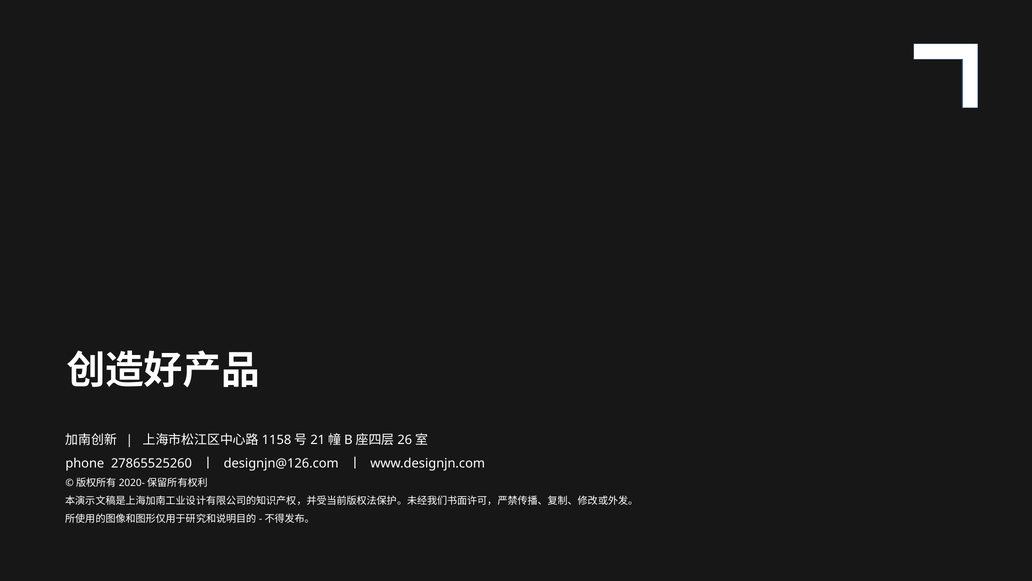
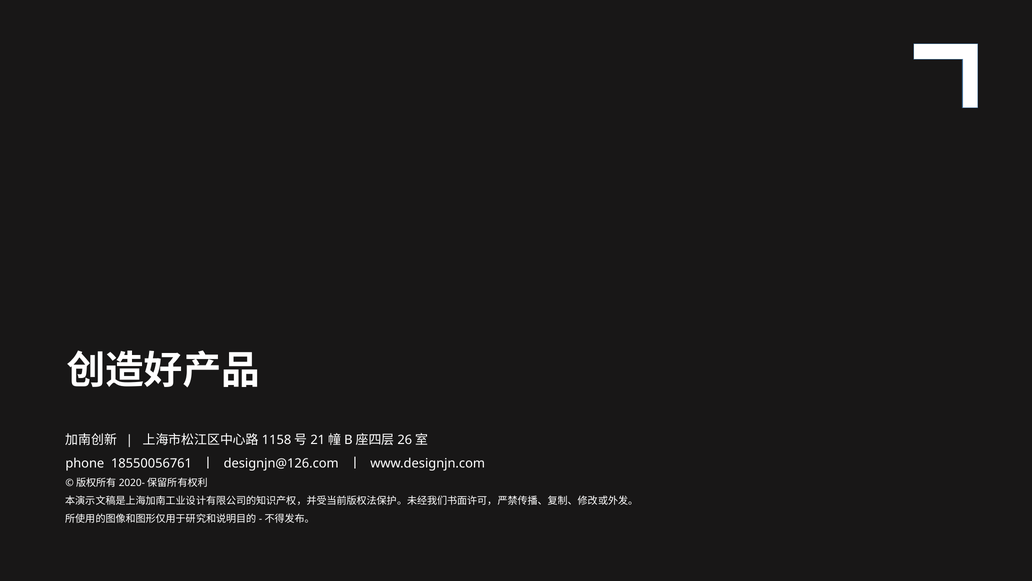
27865525260: 27865525260 -> 18550056761
